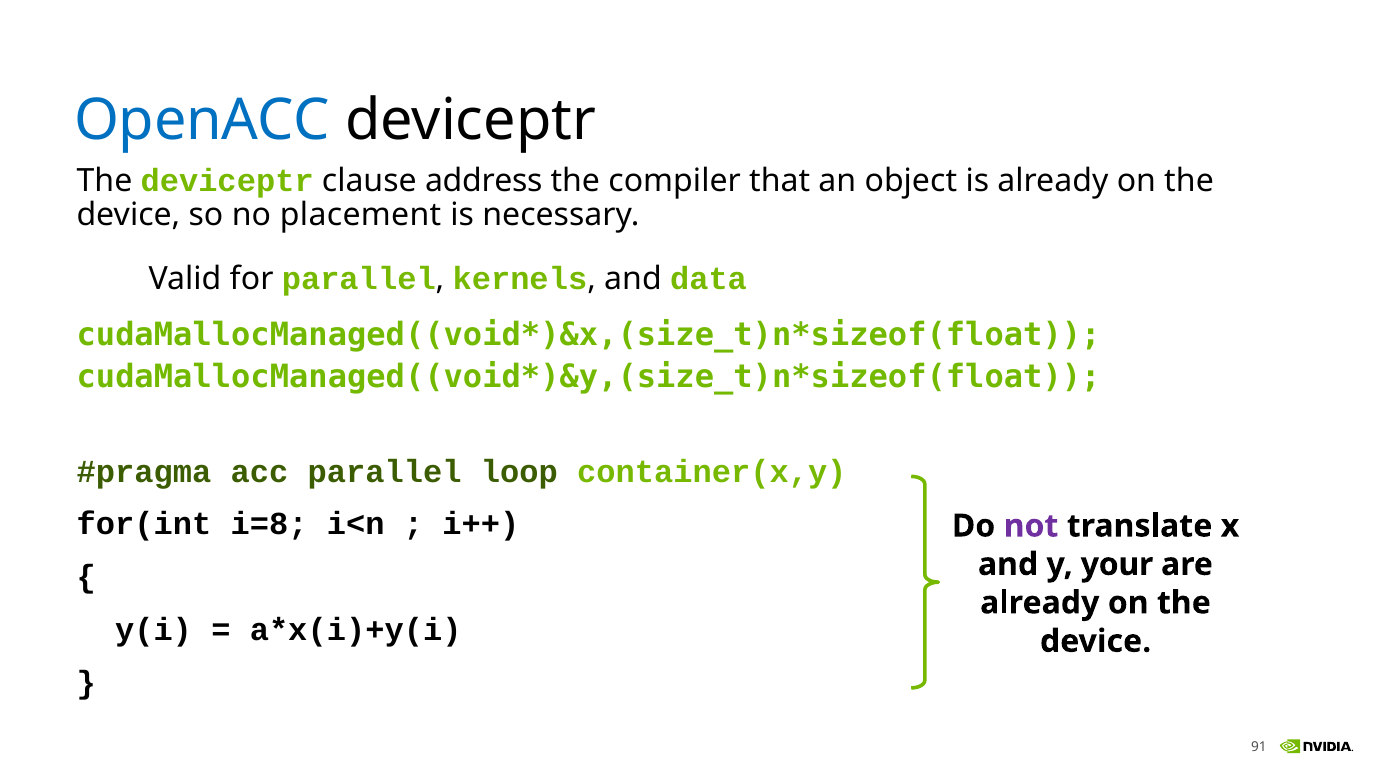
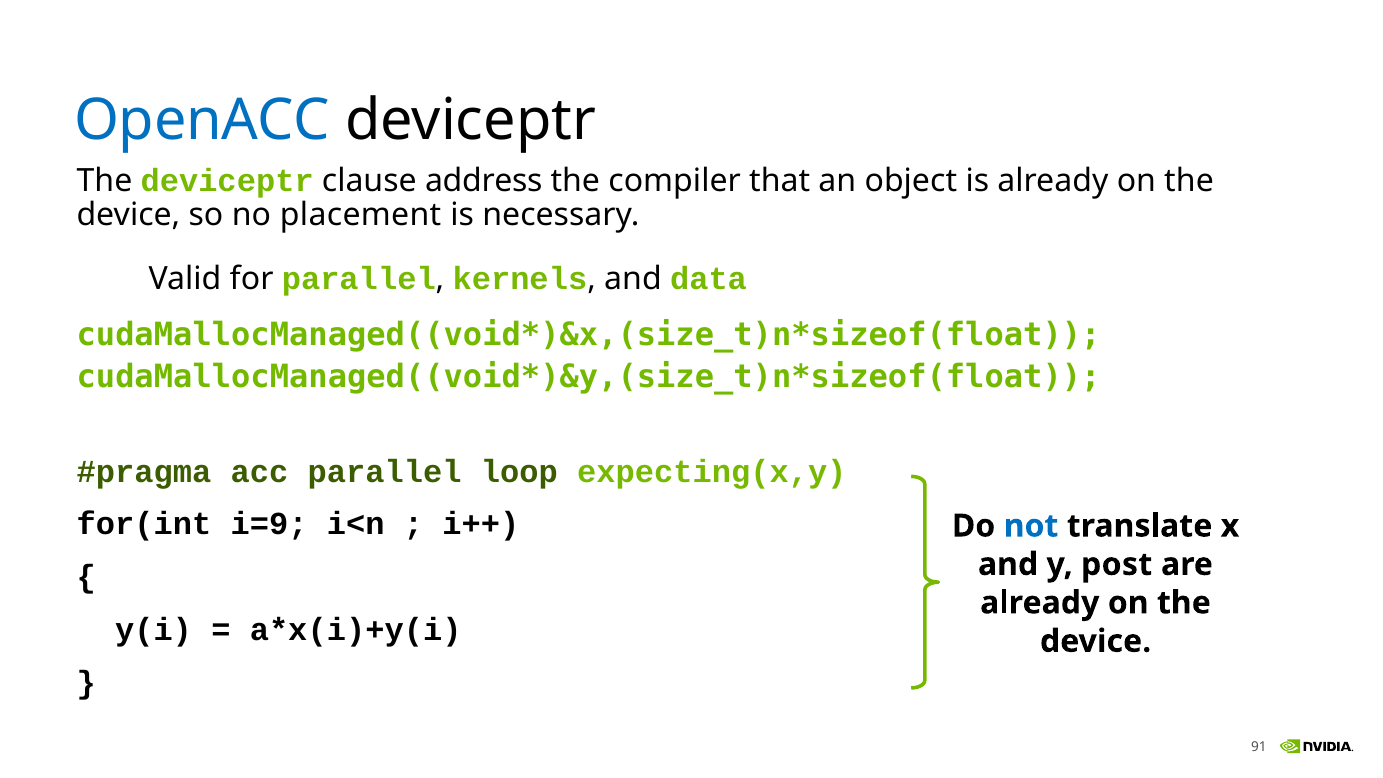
container(x,y: container(x,y -> expecting(x,y
i=8: i=8 -> i=9
not colour: purple -> blue
your: your -> post
